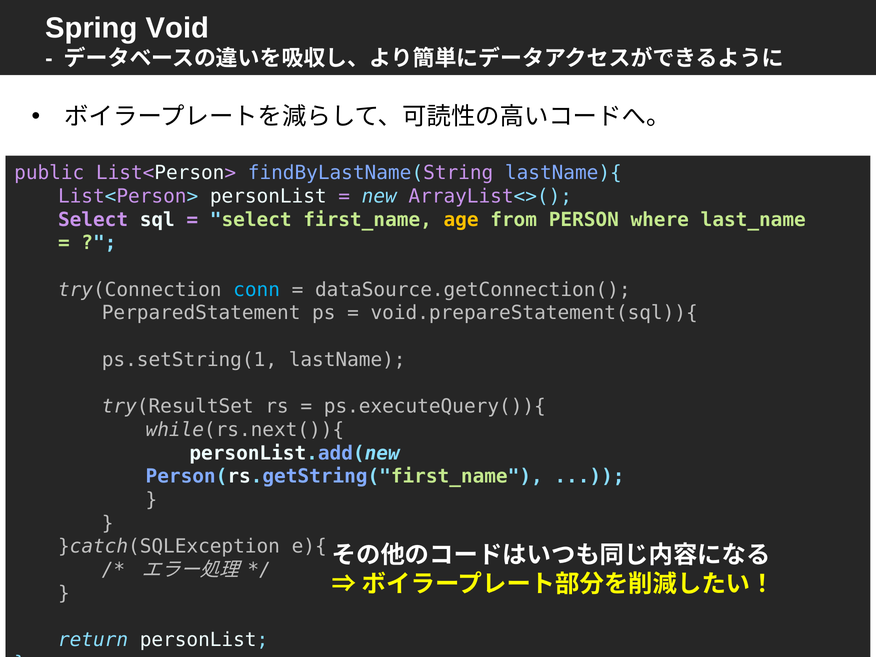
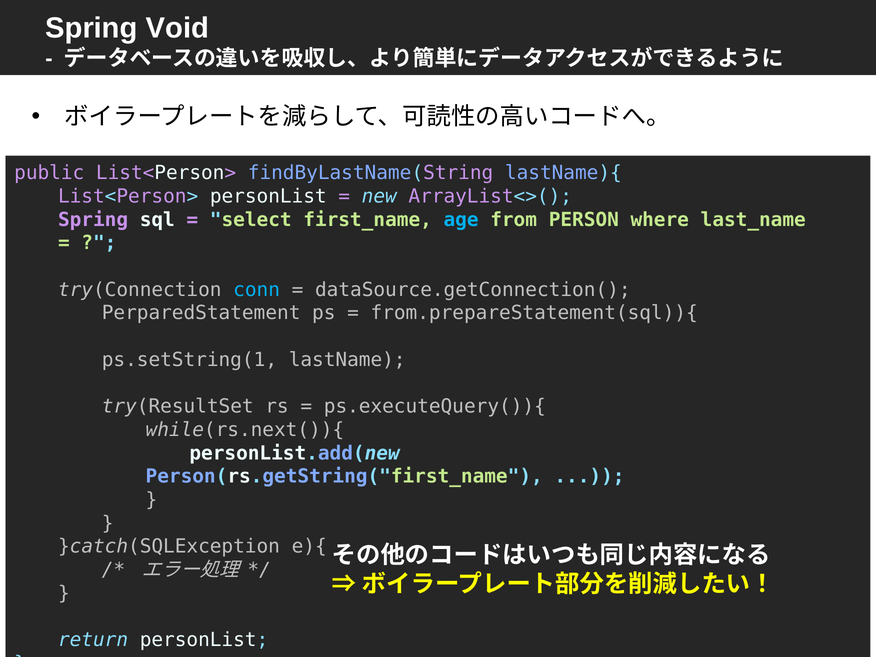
Select at (93, 220): Select -> Spring
age colour: yellow -> light blue
void.prepareStatement(sql)){: void.prepareStatement(sql)){ -> from.prepareStatement(sql)){
